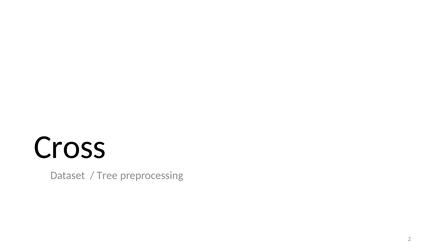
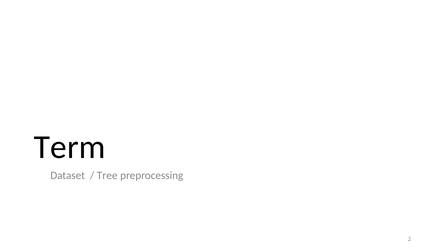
Cross: Cross -> Term
